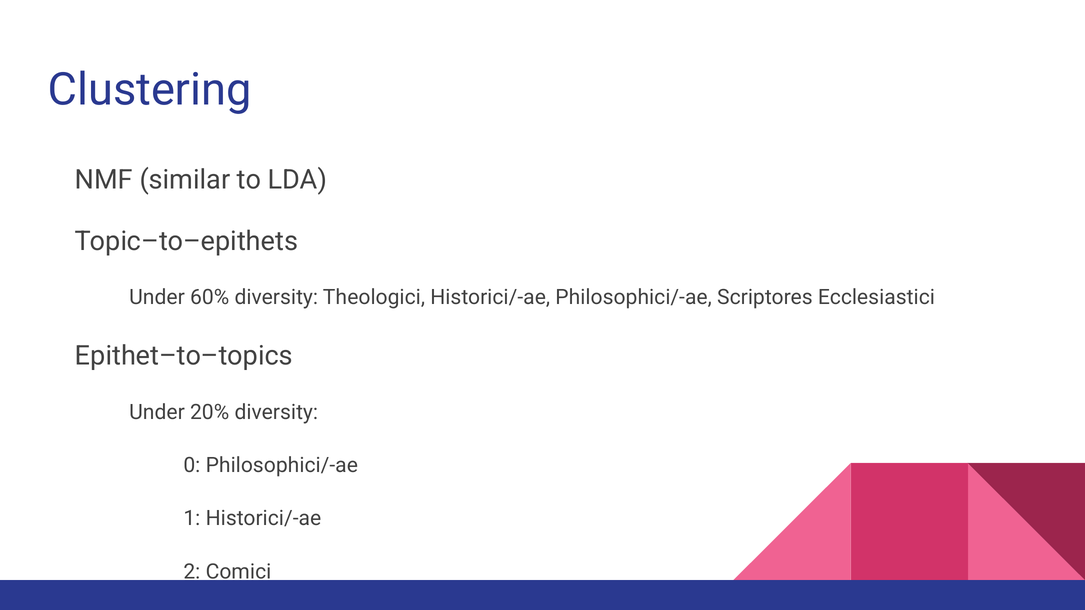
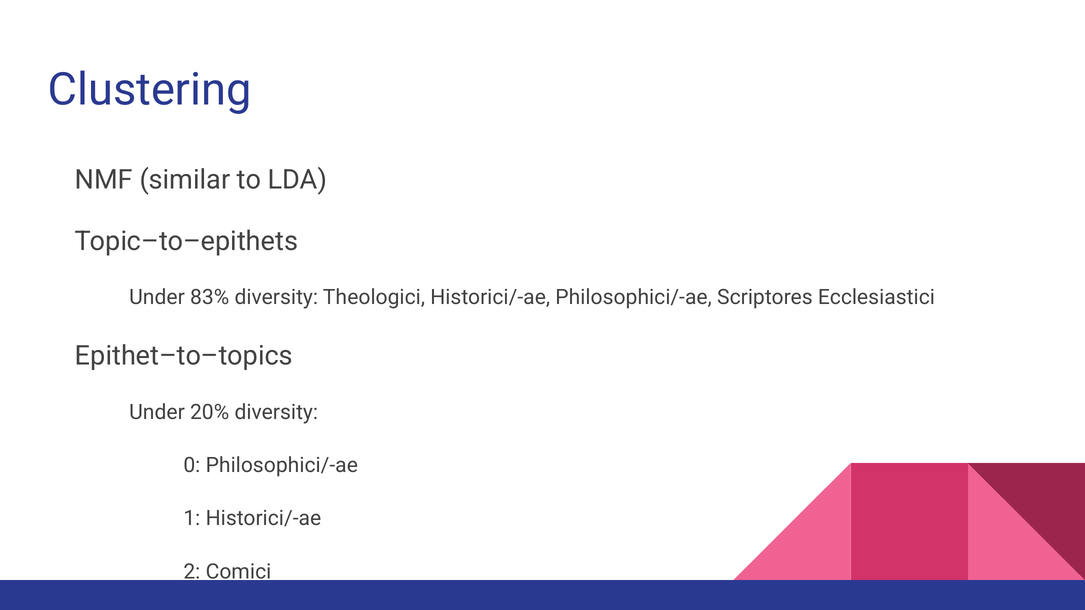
60%: 60% -> 83%
